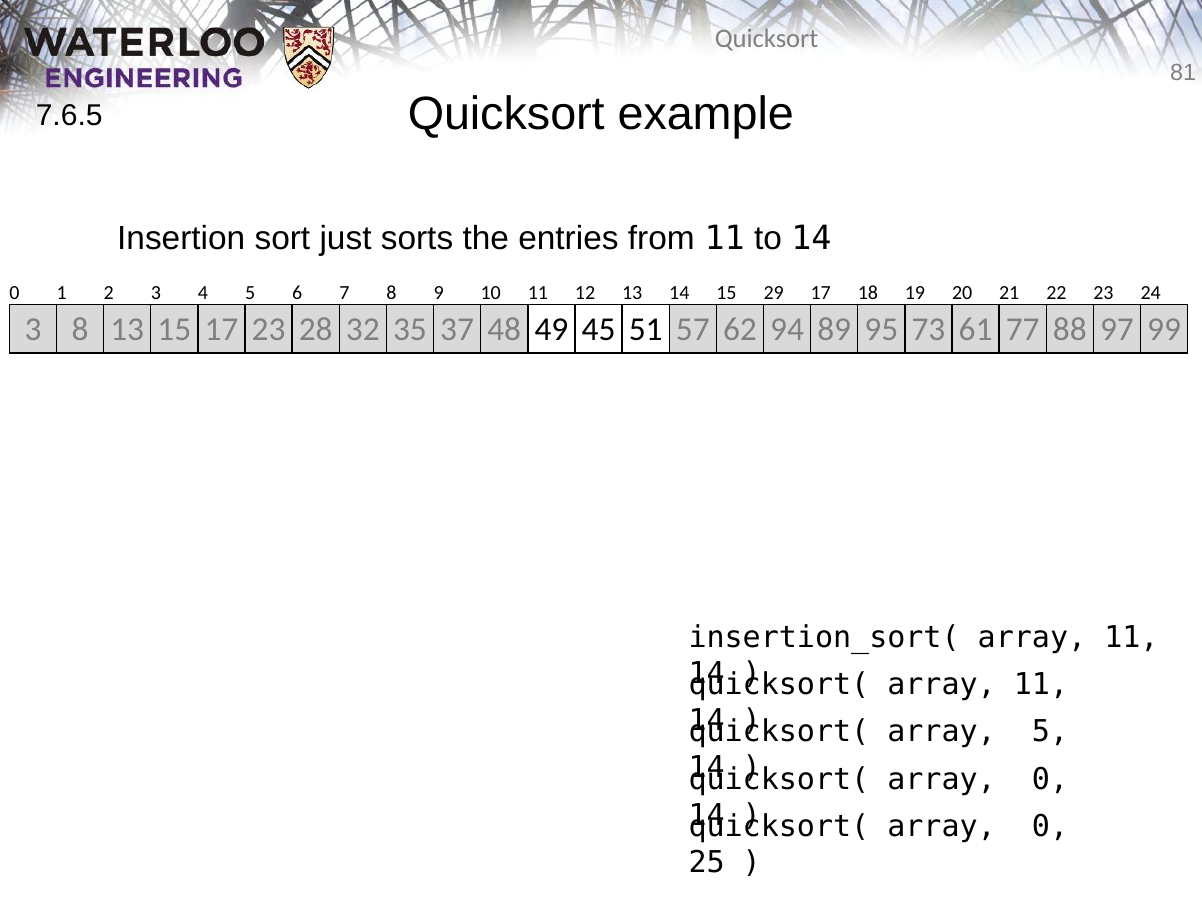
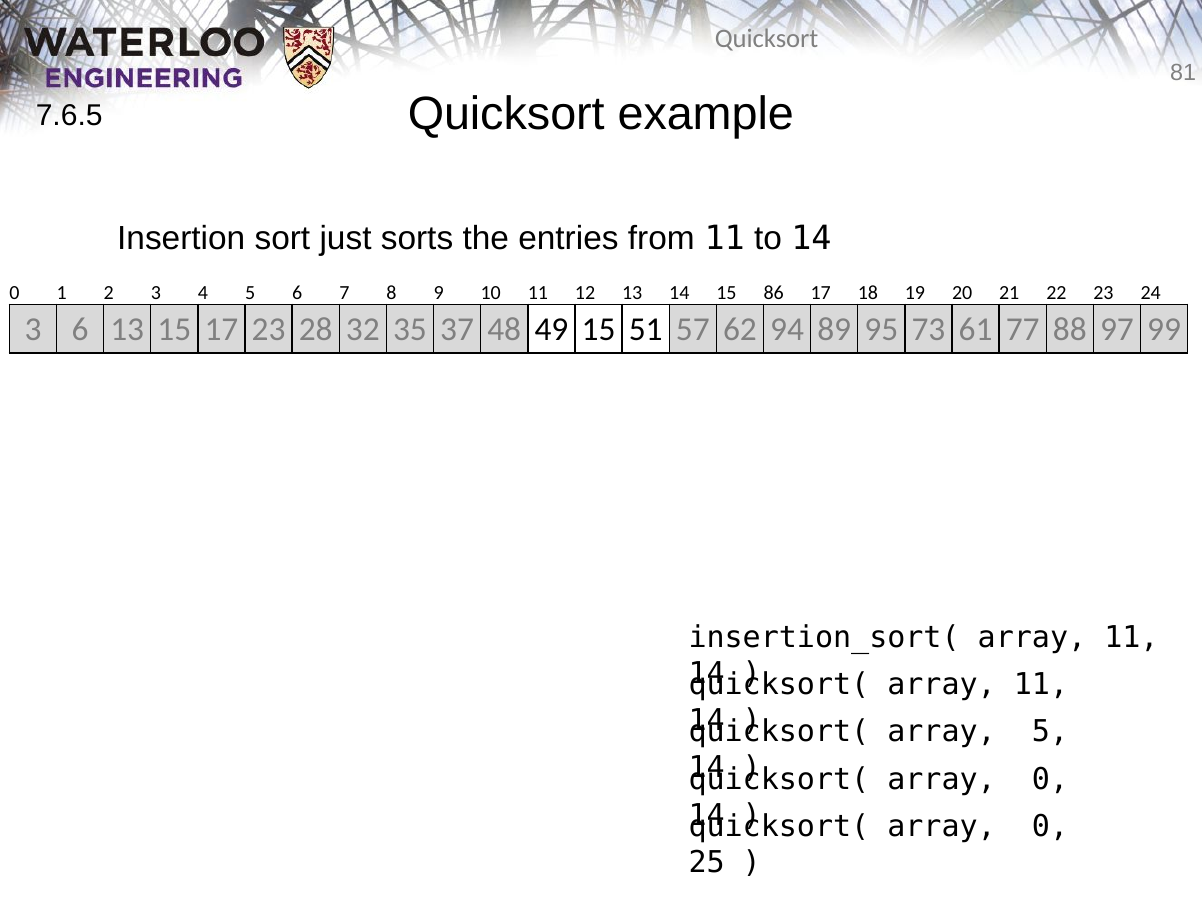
29: 29 -> 86
3 8: 8 -> 6
49 45: 45 -> 15
